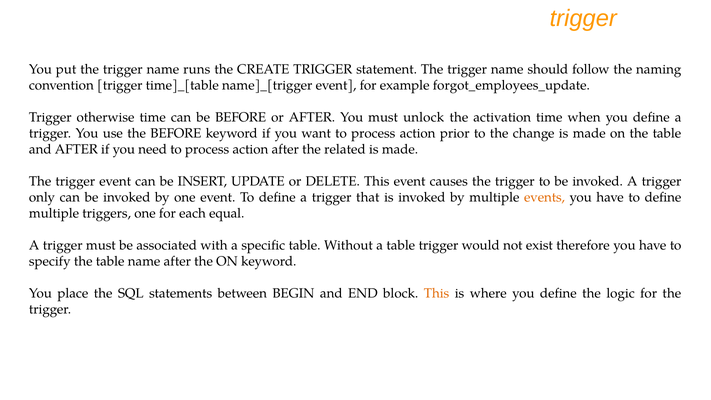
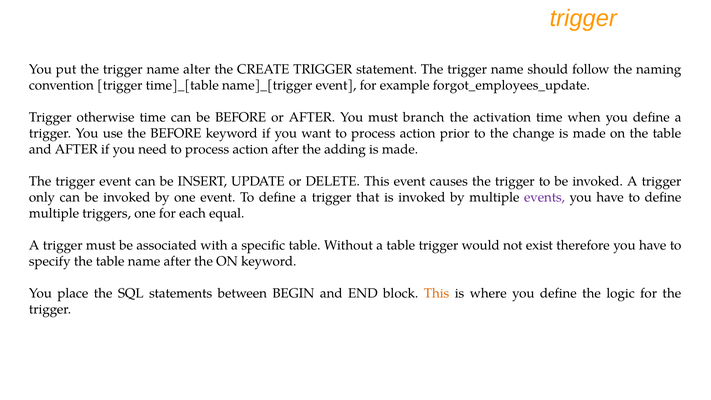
runs: runs -> alter
unlock: unlock -> branch
related: related -> adding
events colour: orange -> purple
